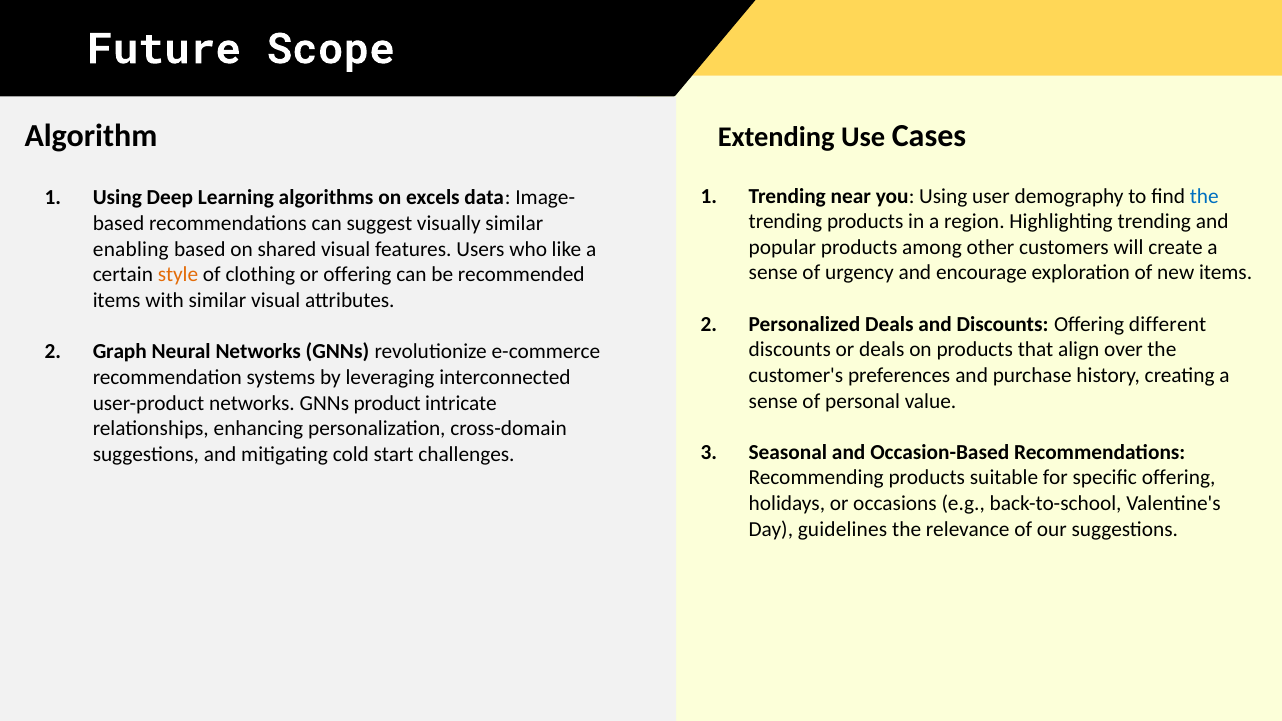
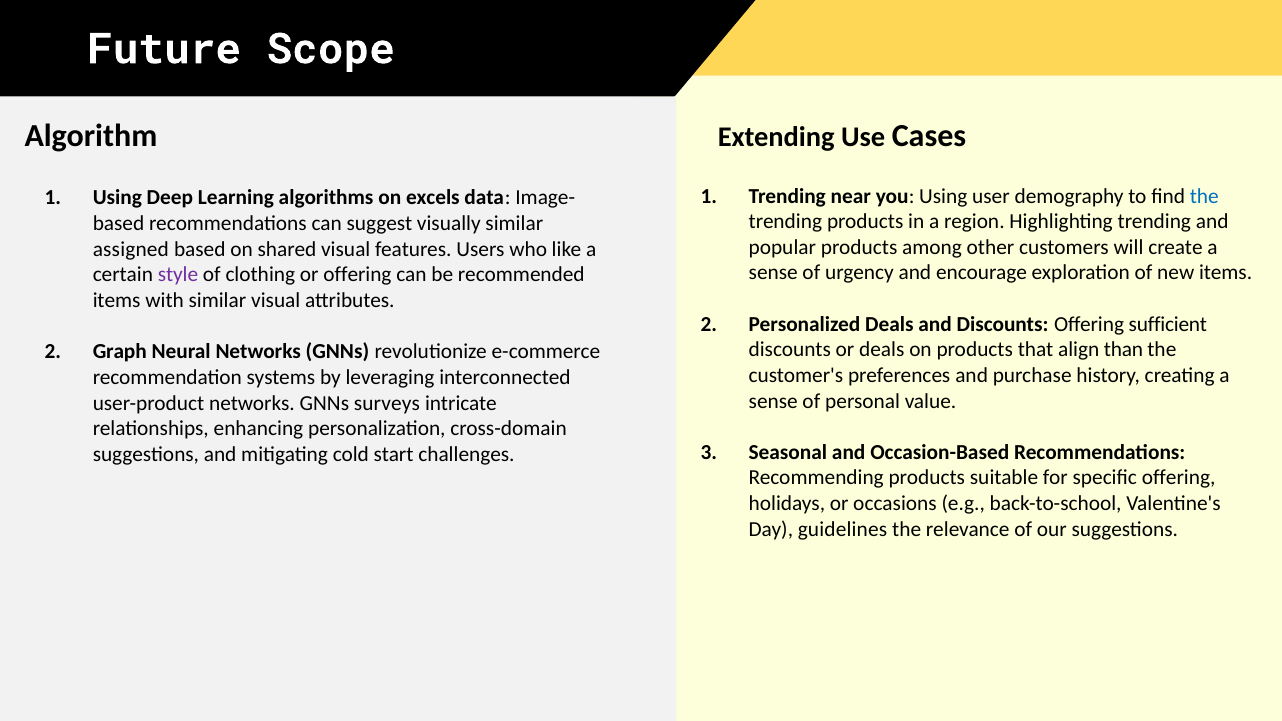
enabling: enabling -> assigned
style colour: orange -> purple
different: different -> sufficient
over: over -> than
product: product -> surveys
